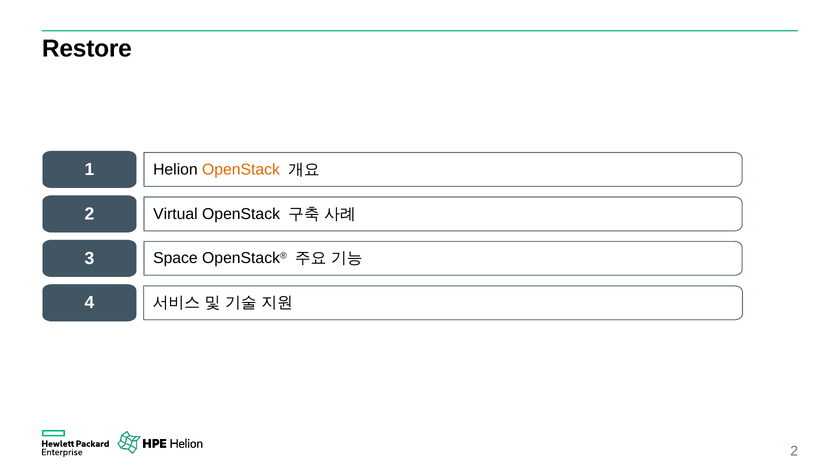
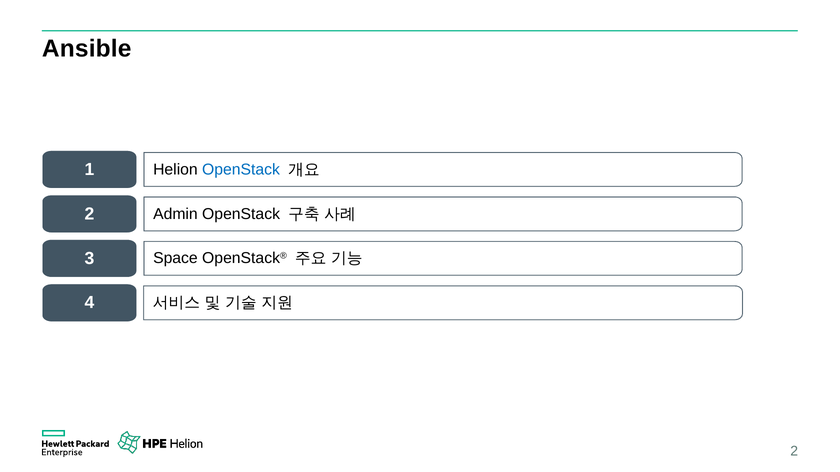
Restore: Restore -> Ansible
OpenStack at (241, 170) colour: orange -> blue
Virtual: Virtual -> Admin
